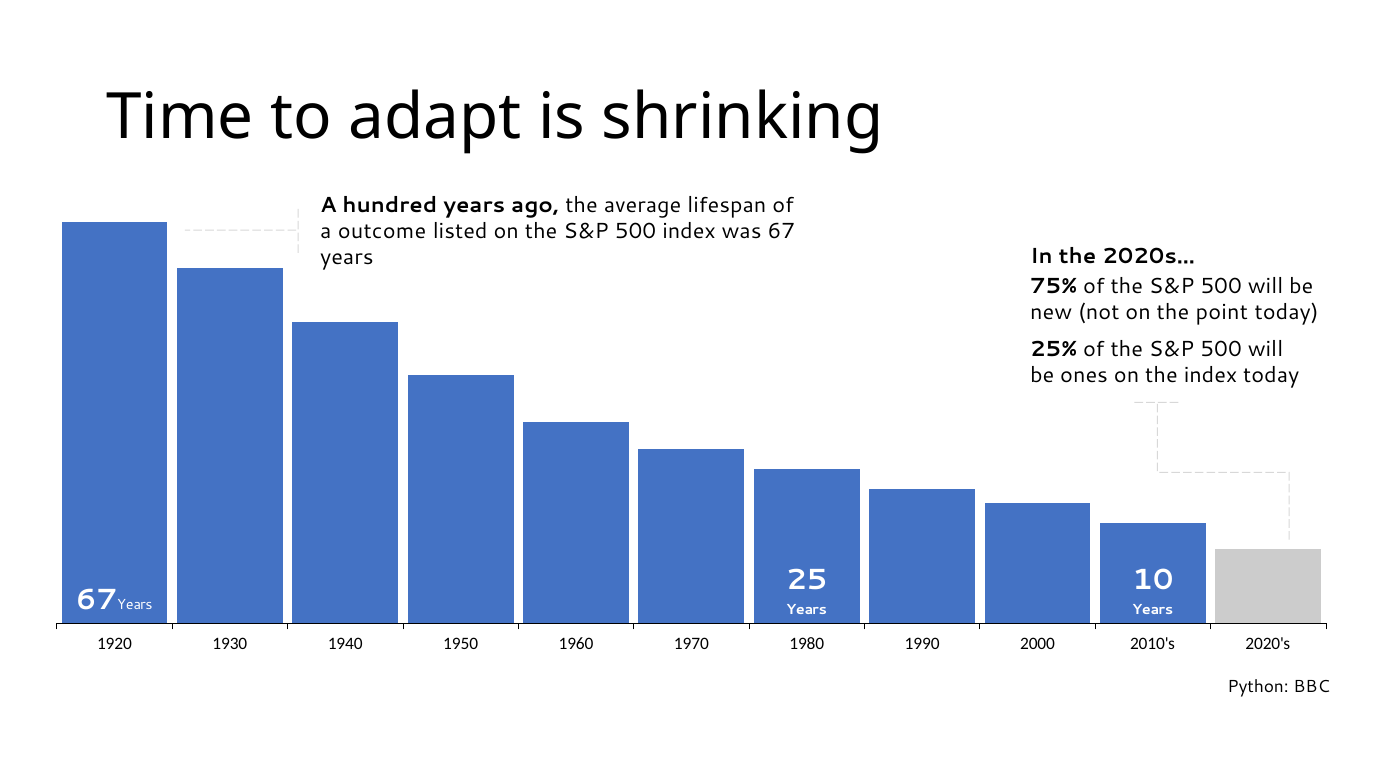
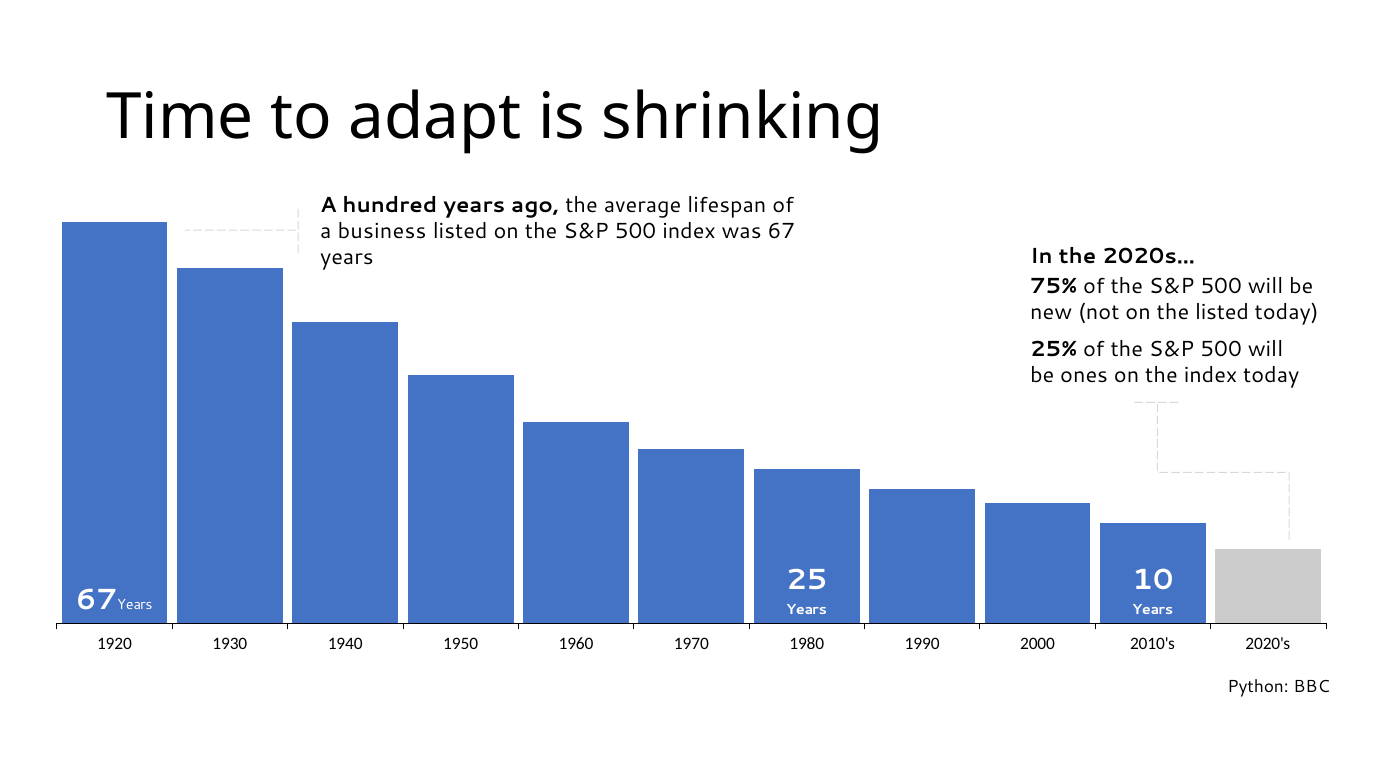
outcome: outcome -> business
the point: point -> listed
